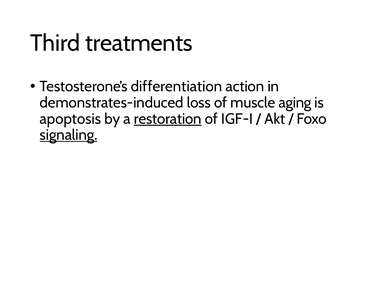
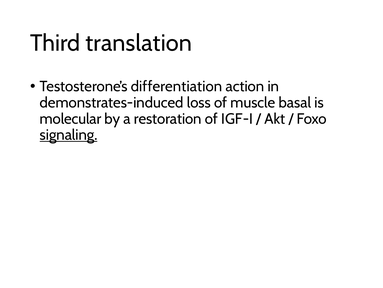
treatments: treatments -> translation
aging: aging -> basal
apoptosis: apoptosis -> molecular
restoration underline: present -> none
